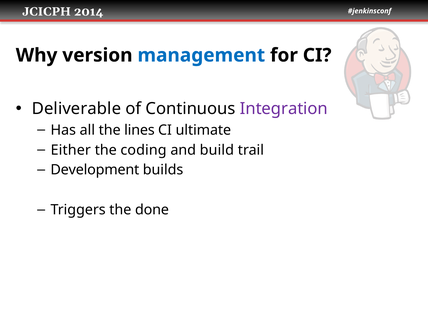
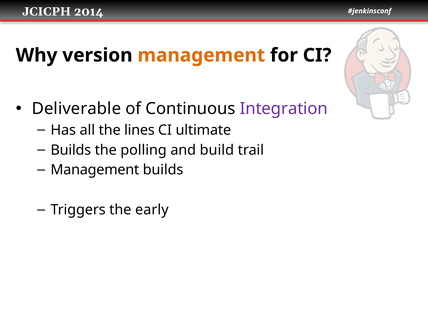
management at (201, 55) colour: blue -> orange
Either at (71, 150): Either -> Builds
coding: coding -> polling
Development at (95, 170): Development -> Management
done: done -> early
